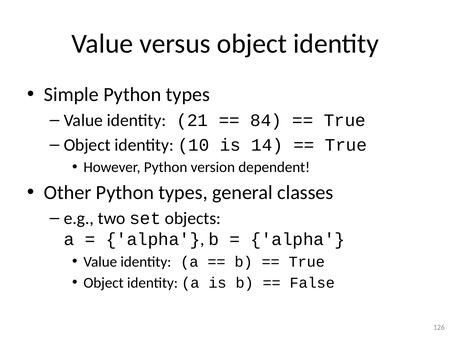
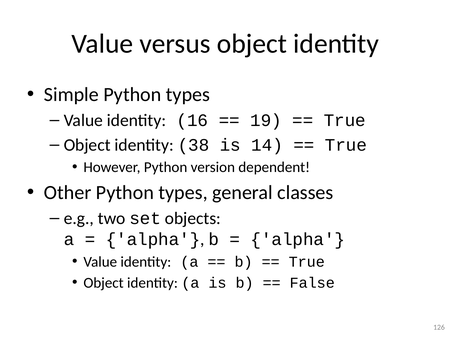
21: 21 -> 16
84: 84 -> 19
10: 10 -> 38
